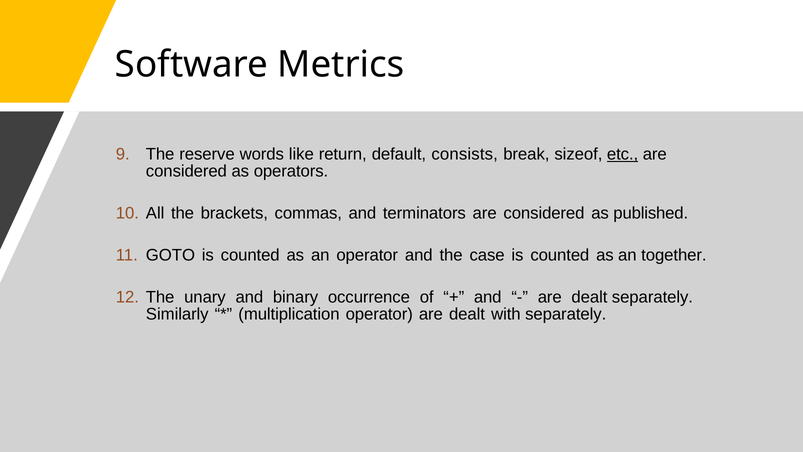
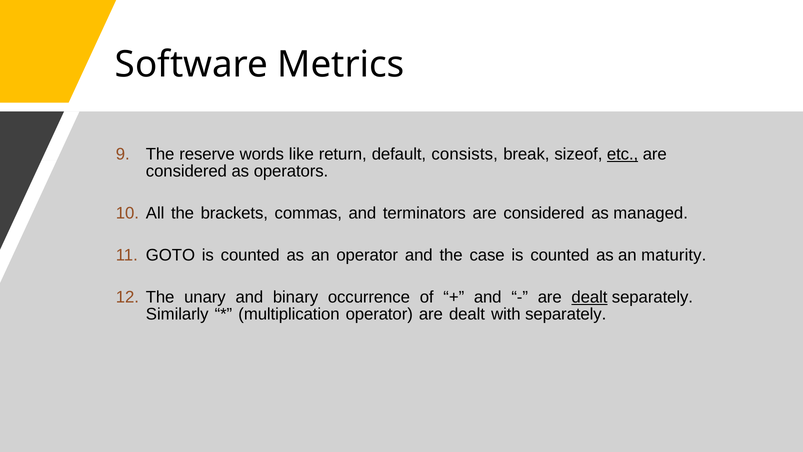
published: published -> managed
together: together -> maturity
dealt at (589, 297) underline: none -> present
